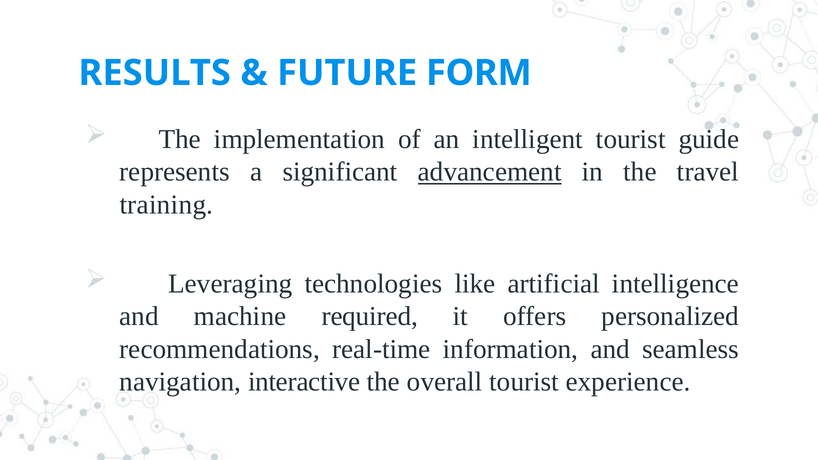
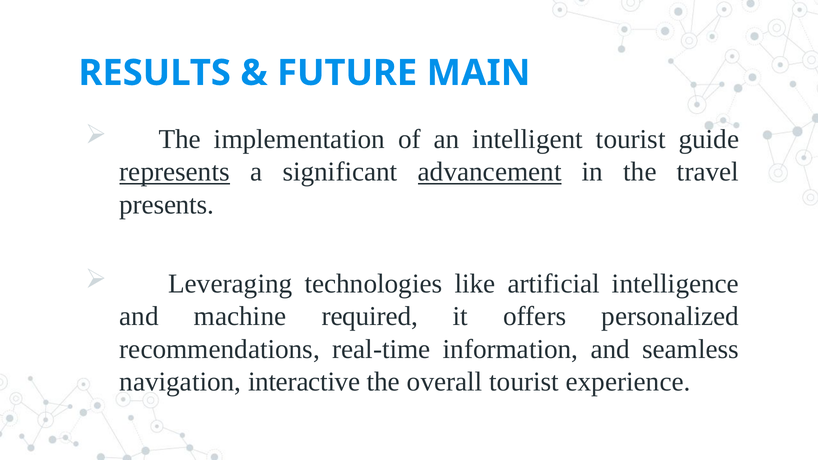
FORM: FORM -> MAIN
represents underline: none -> present
training: training -> presents
